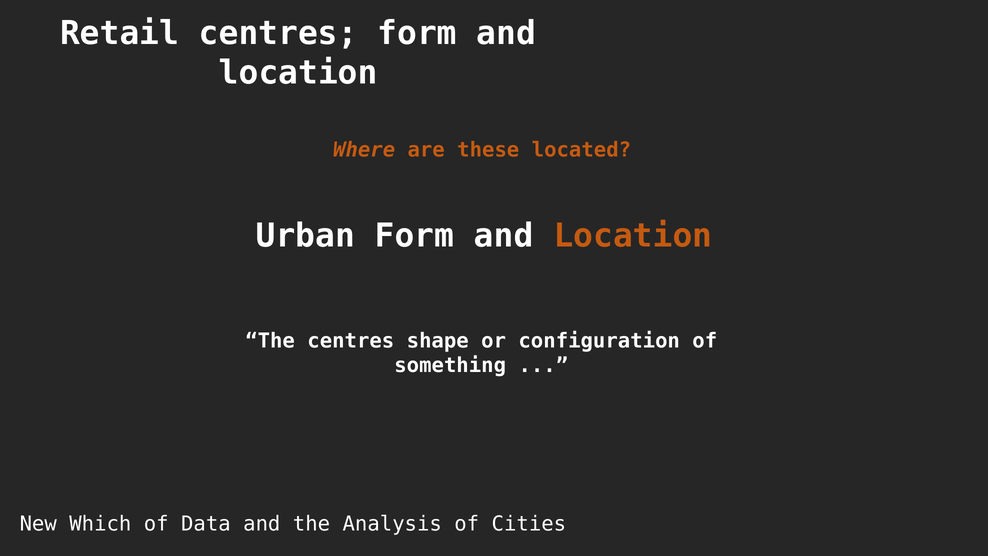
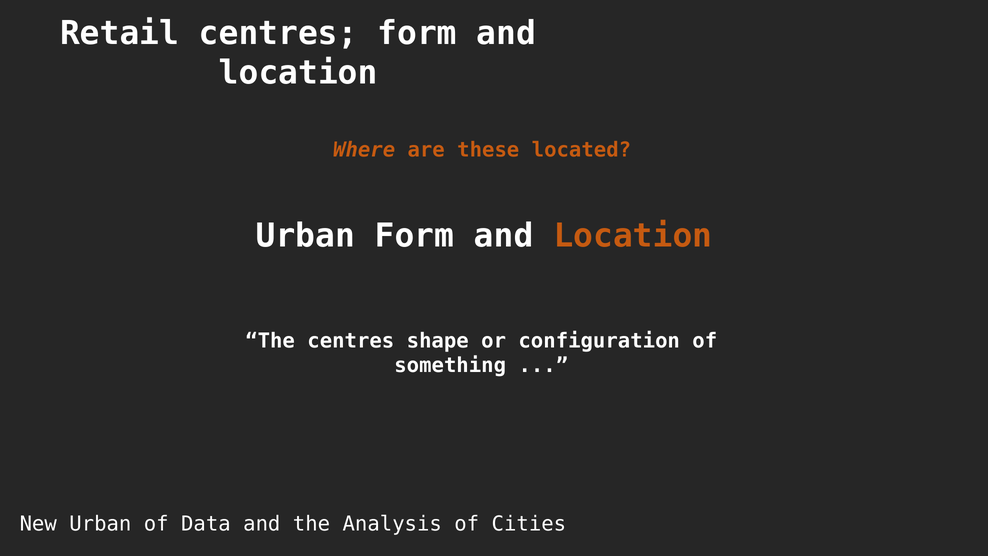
New Which: Which -> Urban
